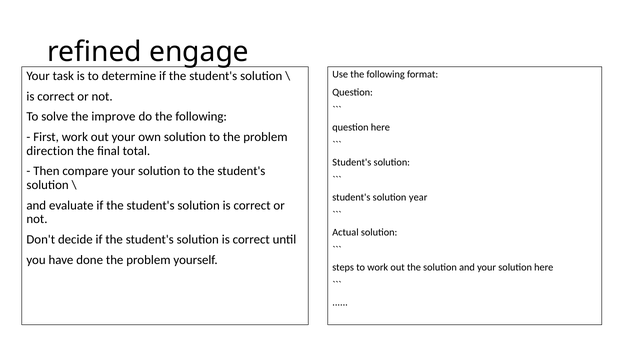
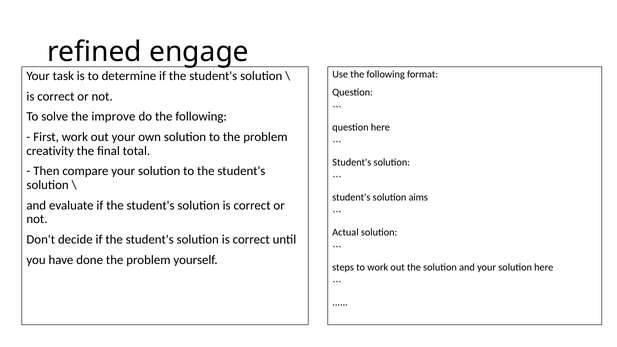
direction: direction -> creativity
year: year -> aims
